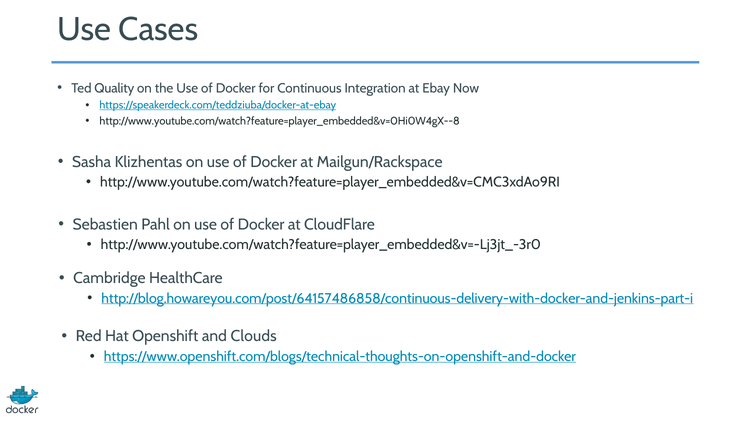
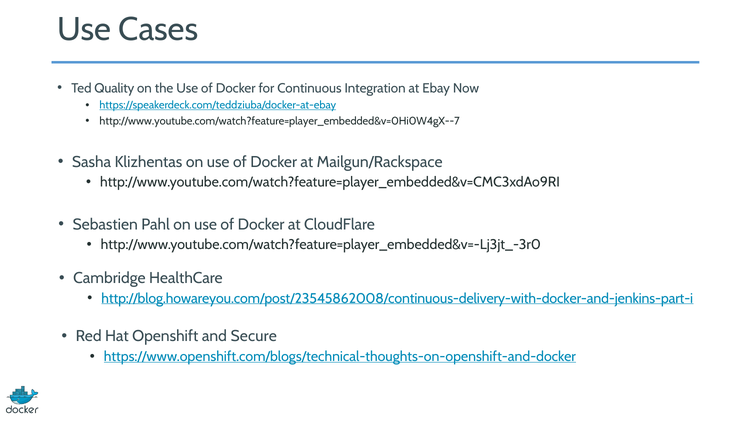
http://www.youtube.com/watch?feature=player_embedded&v=0Hi0W4gX--8: http://www.youtube.com/watch?feature=player_embedded&v=0Hi0W4gX--8 -> http://www.youtube.com/watch?feature=player_embedded&v=0Hi0W4gX--7
http://blog.howareyou.com/post/64157486858/continuous-delivery-with-docker-and-jenkins-part-i: http://blog.howareyou.com/post/64157486858/continuous-delivery-with-docker-and-jenkins-part-i -> http://blog.howareyou.com/post/23545862008/continuous-delivery-with-docker-and-jenkins-part-i
Clouds: Clouds -> Secure
